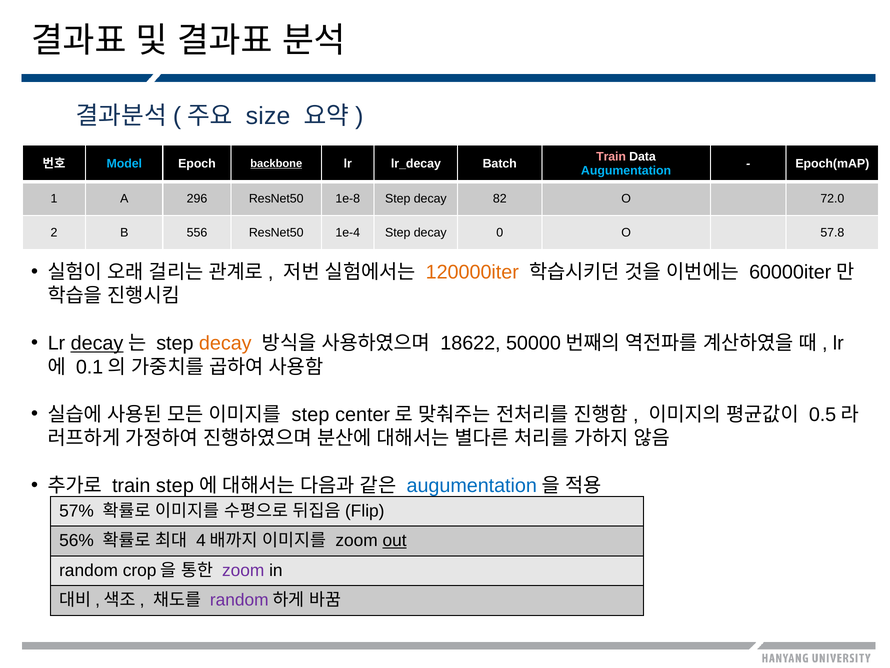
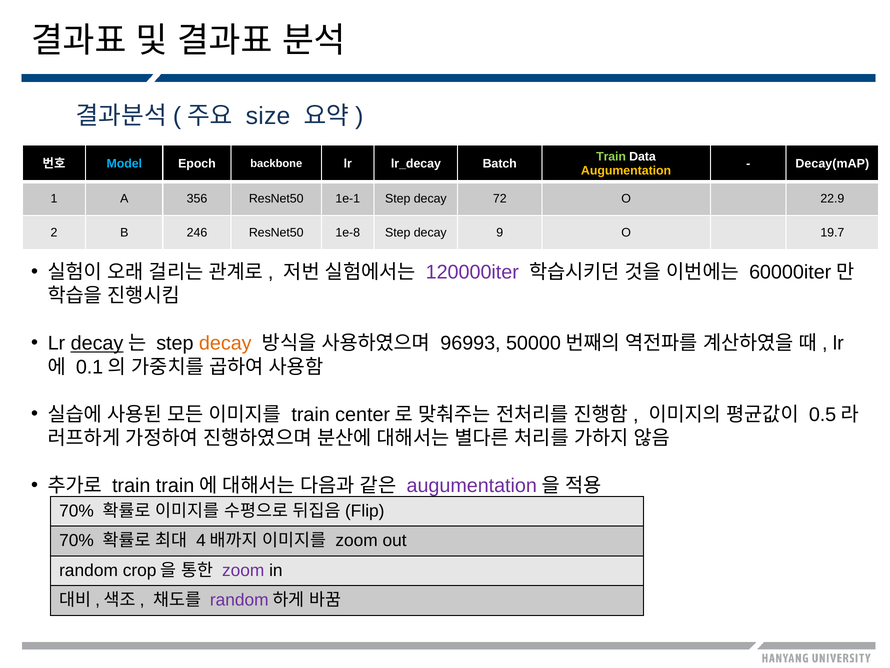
Train at (611, 157) colour: pink -> light green
Epoch(mAP: Epoch(mAP -> Decay(mAP
backbone underline: present -> none
Augumentation at (626, 170) colour: light blue -> yellow
296: 296 -> 356
1e-8: 1e-8 -> 1e-1
82: 82 -> 72
72.0: 72.0 -> 22.9
556: 556 -> 246
1e-4: 1e-4 -> 1e-8
0: 0 -> 9
57.8: 57.8 -> 19.7
120000iter colour: orange -> purple
18622: 18622 -> 96993
step at (311, 414): step -> train
train step: step -> train
augumentation at (472, 485) colour: blue -> purple
57% at (77, 511): 57% -> 70%
56% at (77, 540): 56% -> 70%
out underline: present -> none
